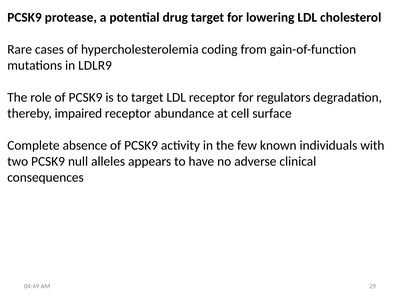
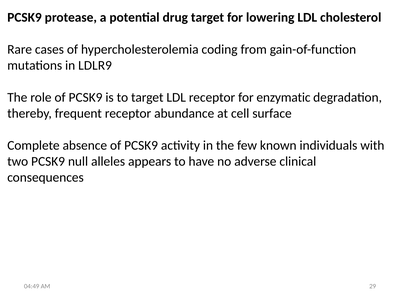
regulators: regulators -> enzymatic
impaired: impaired -> frequent
